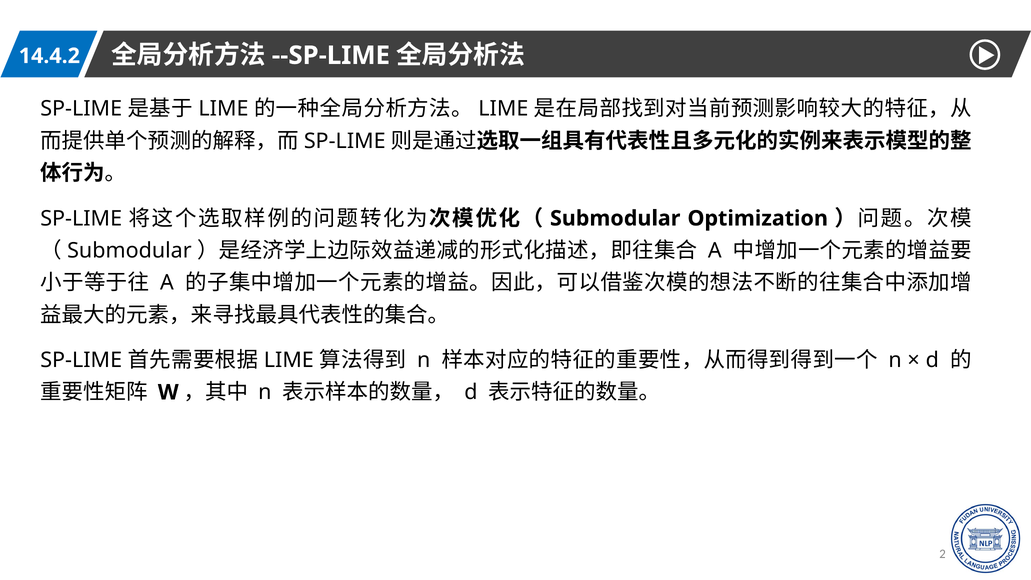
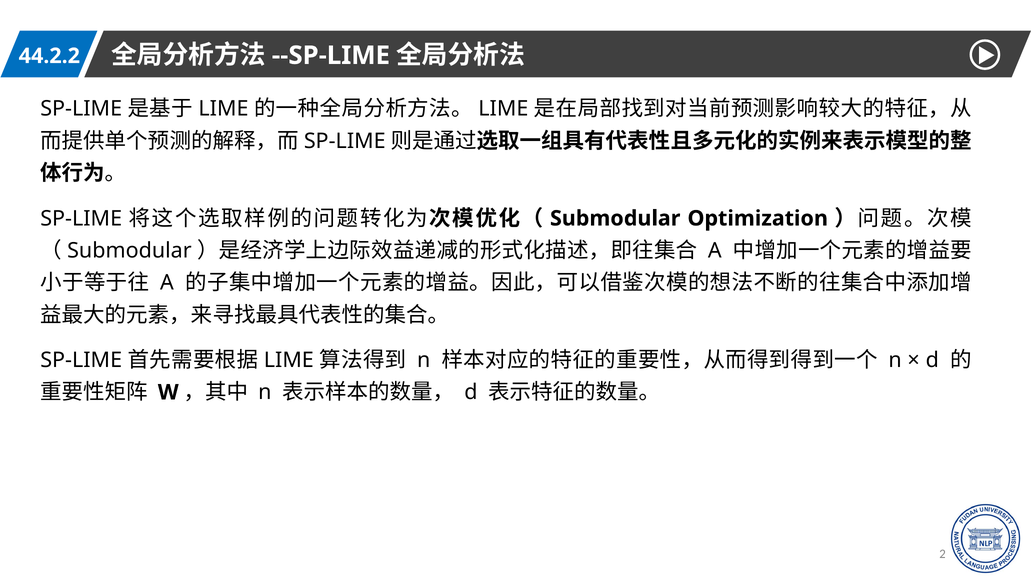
14.4.2: 14.4.2 -> 44.2.2
